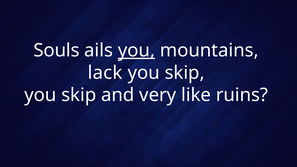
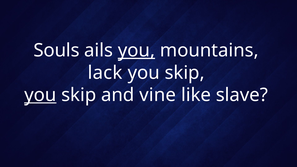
you at (40, 95) underline: none -> present
very: very -> vine
ruins: ruins -> slave
